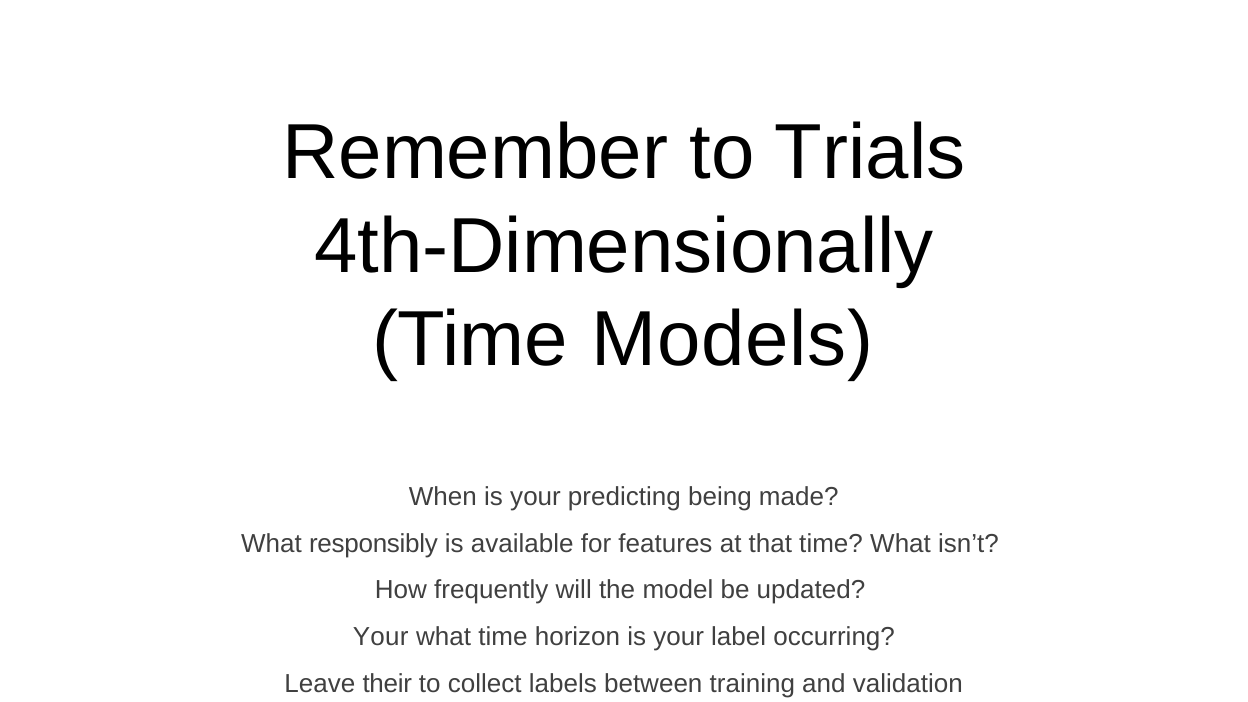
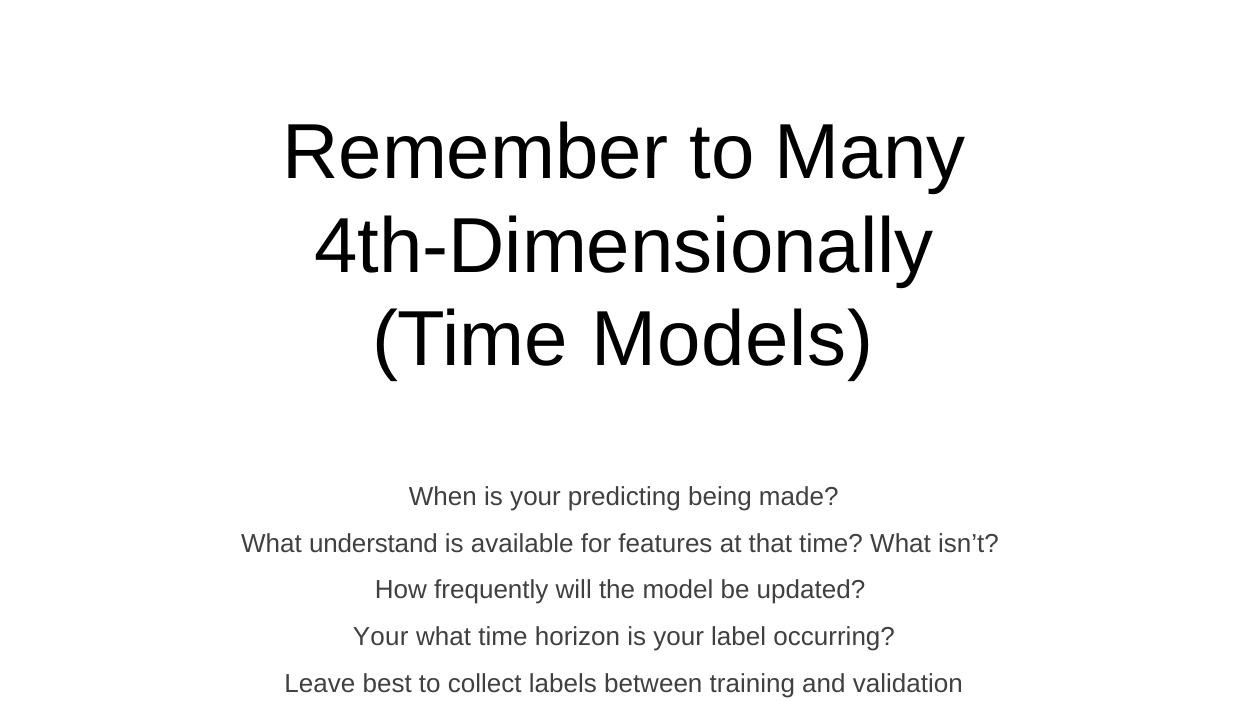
Trials: Trials -> Many
responsibly: responsibly -> understand
their: their -> best
